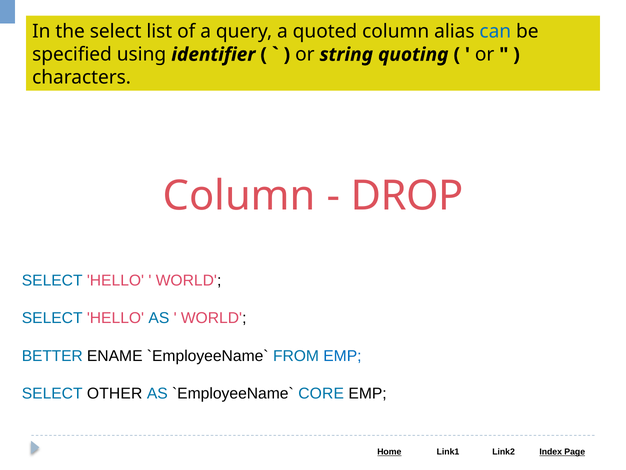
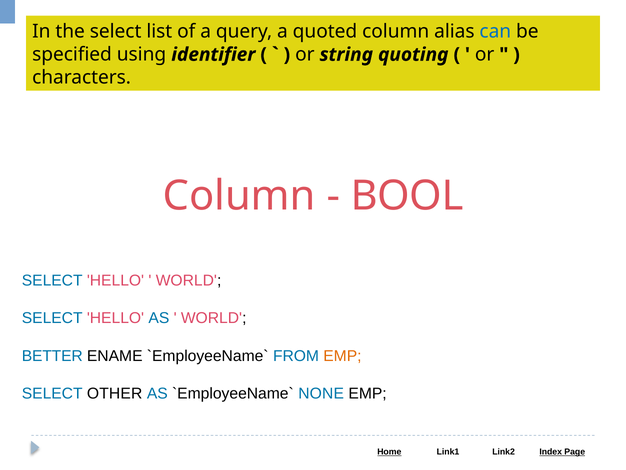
DROP: DROP -> BOOL
EMP at (342, 356) colour: blue -> orange
CORE: CORE -> NONE
